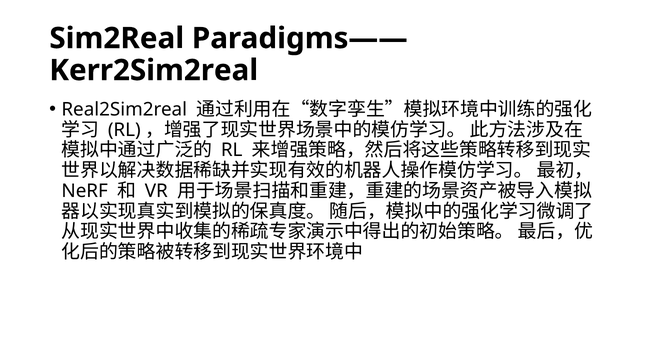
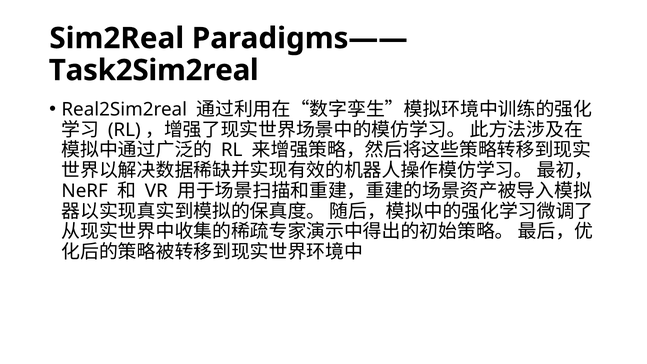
Kerr2Sim2real: Kerr2Sim2real -> Task2Sim2real
